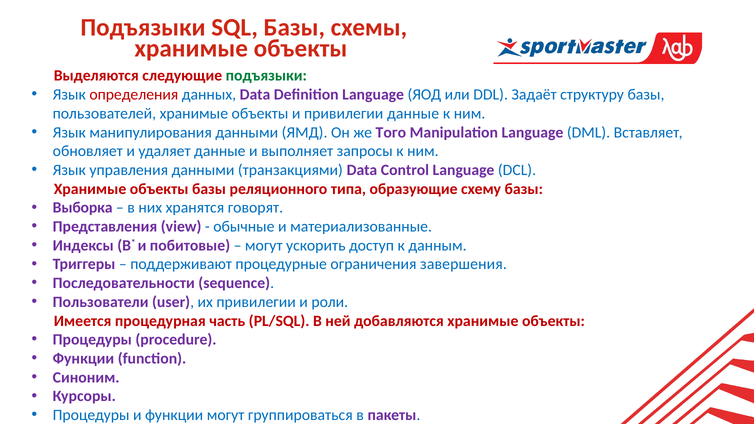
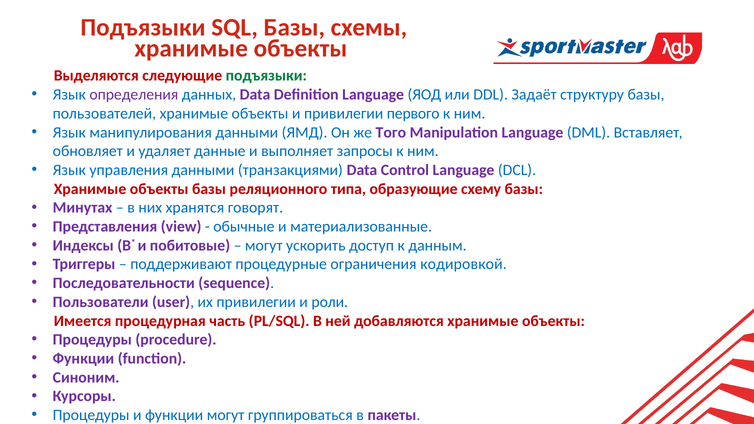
определения colour: red -> purple
привилегии данные: данные -> первого
Выборка: Выборка -> Минутах
завершения: завершения -> кодировкой
